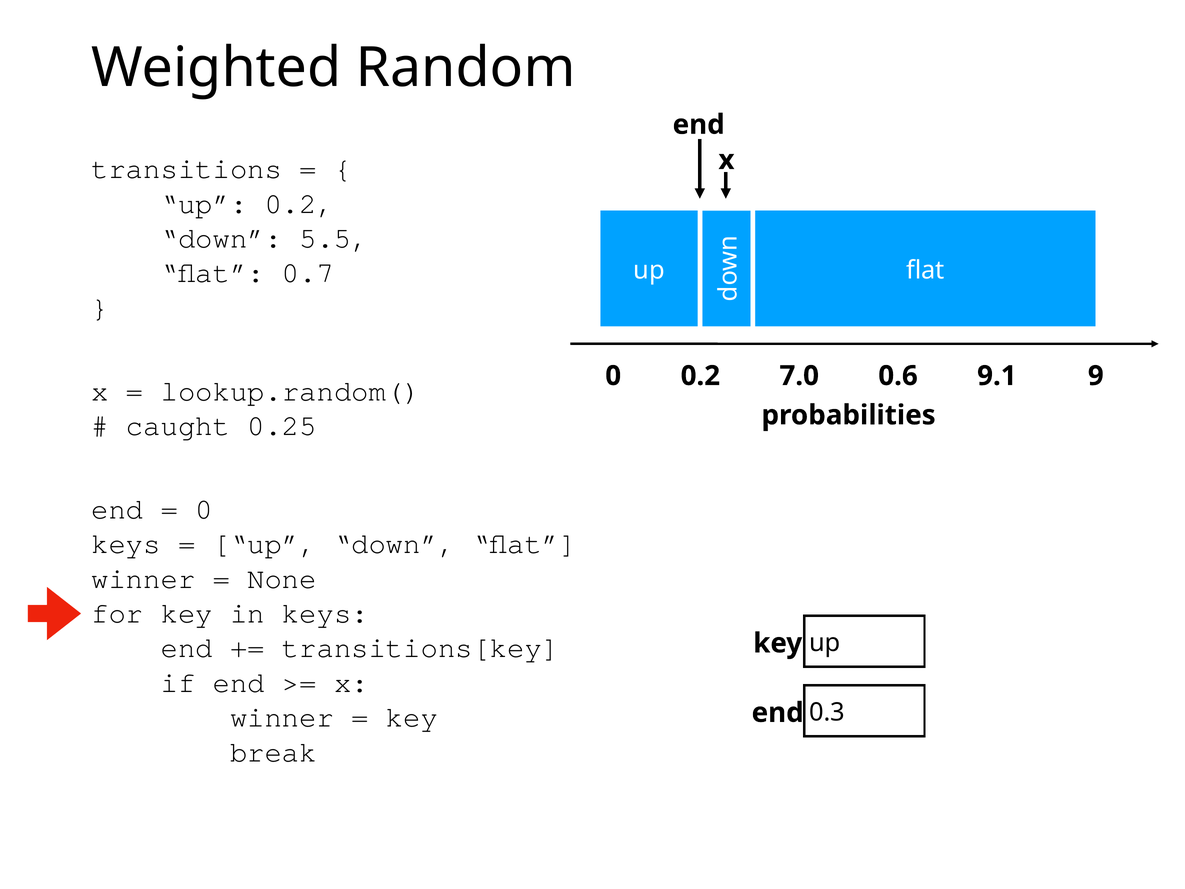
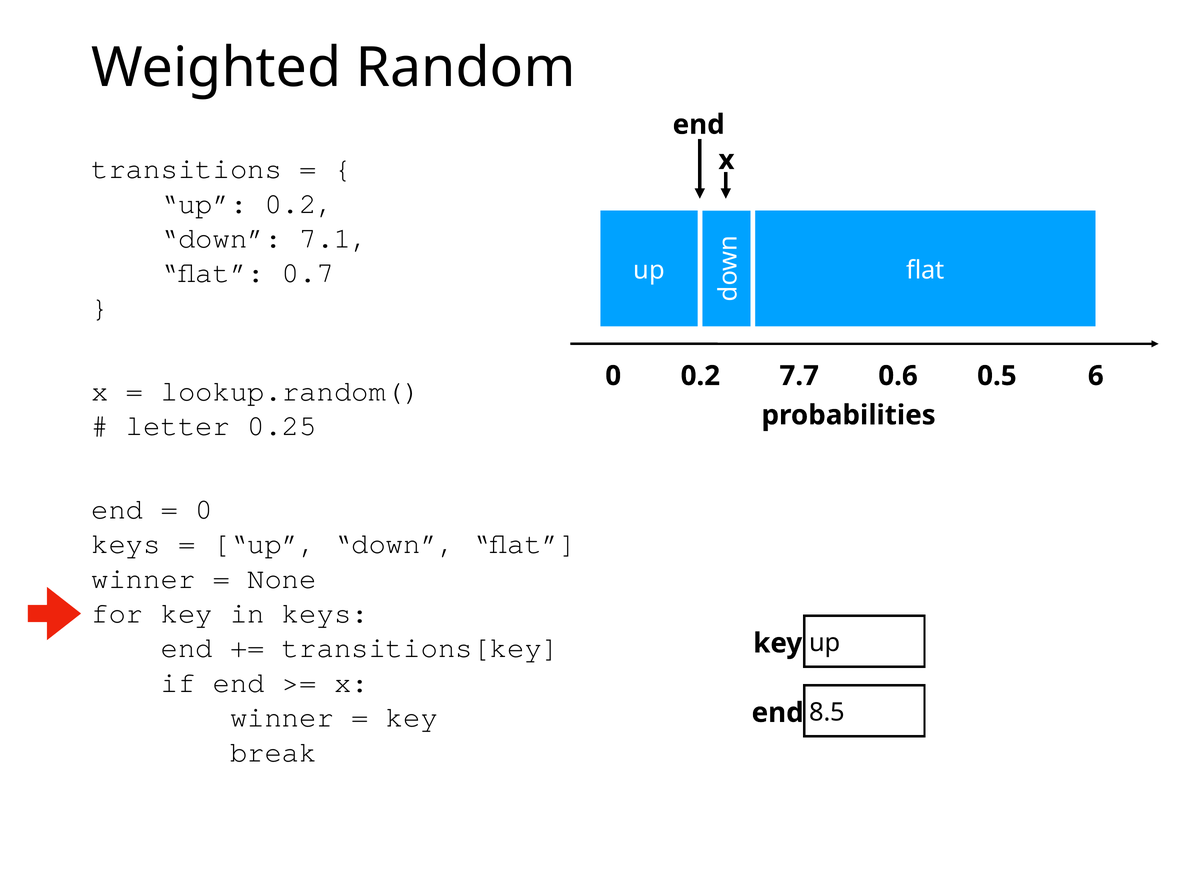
5.5: 5.5 -> 7.1
7.0: 7.0 -> 7.7
9.1: 9.1 -> 0.5
9: 9 -> 6
caught: caught -> letter
0.3: 0.3 -> 8.5
